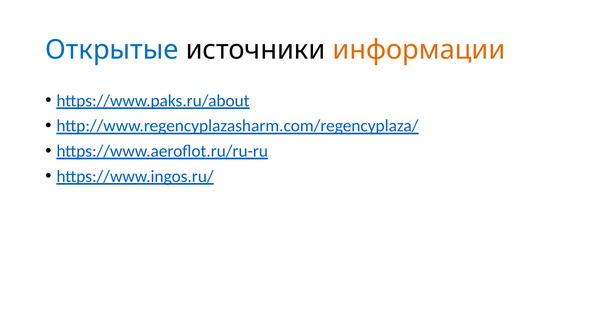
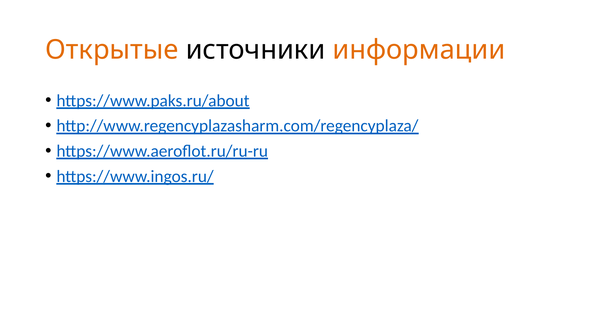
Открытые colour: blue -> orange
